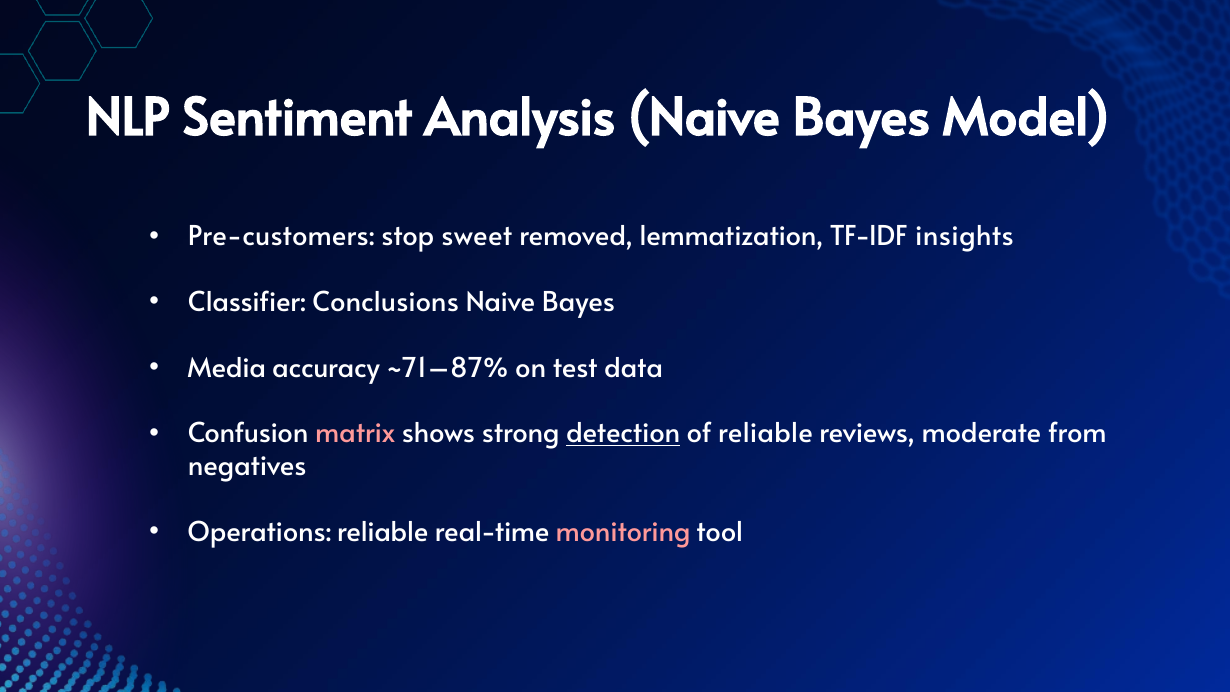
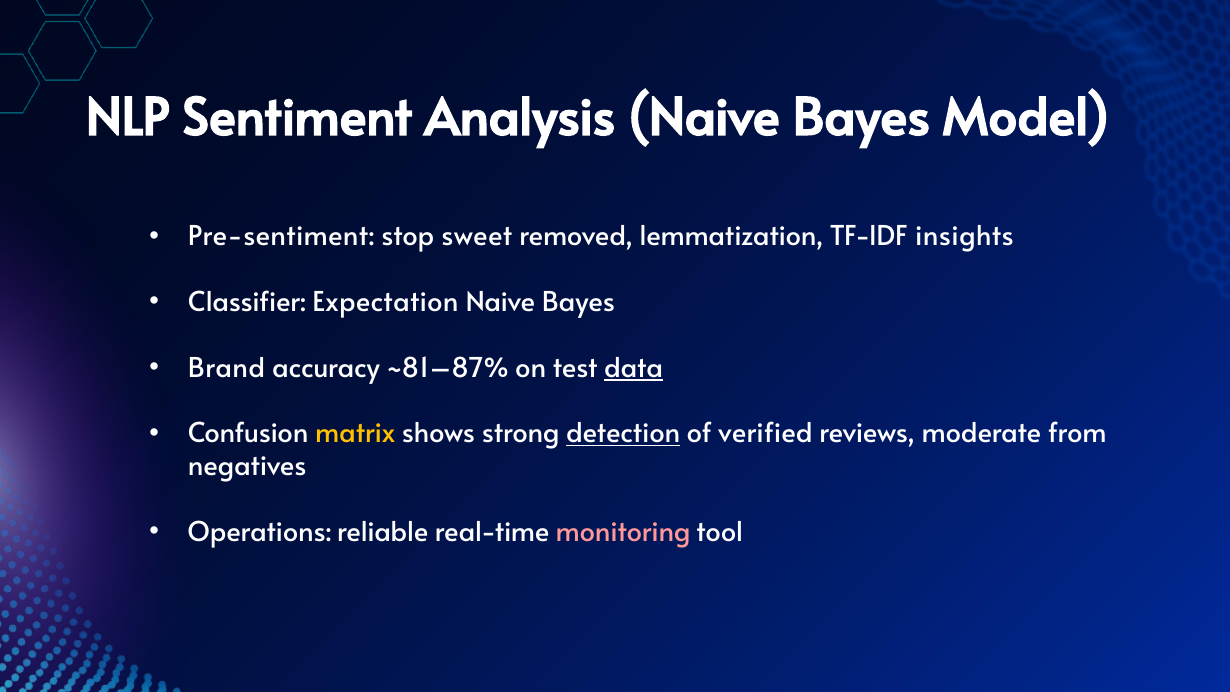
Pre-customers: Pre-customers -> Pre-sentiment
Conclusions: Conclusions -> Expectation
Media: Media -> Brand
~71–87%: ~71–87% -> ~81–87%
data underline: none -> present
matrix colour: pink -> yellow
of reliable: reliable -> verified
